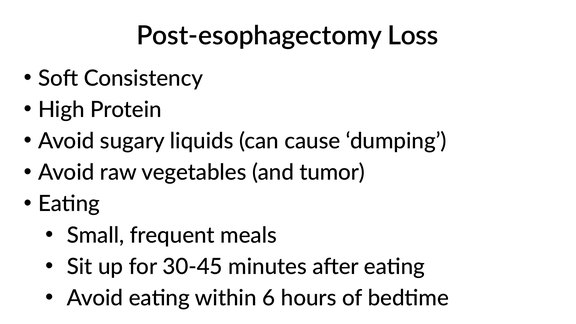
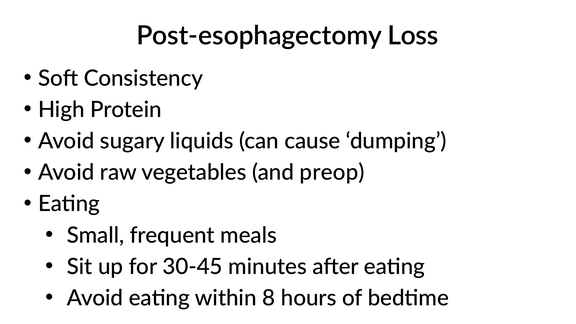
tumor: tumor -> preop
6: 6 -> 8
